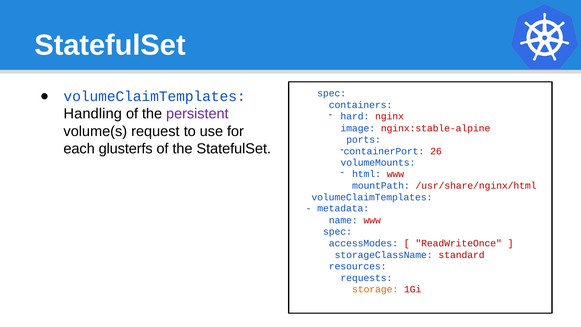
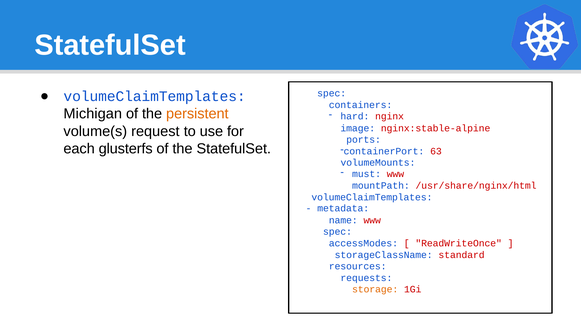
Handling: Handling -> Michigan
persistent colour: purple -> orange
26: 26 -> 63
html: html -> must
